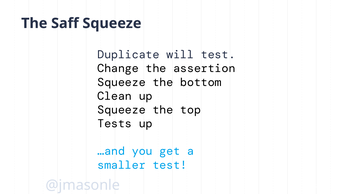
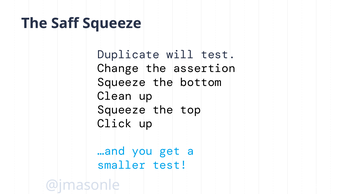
Tests: Tests -> Click
